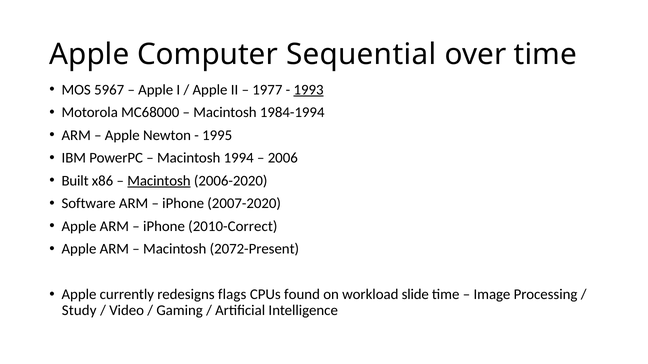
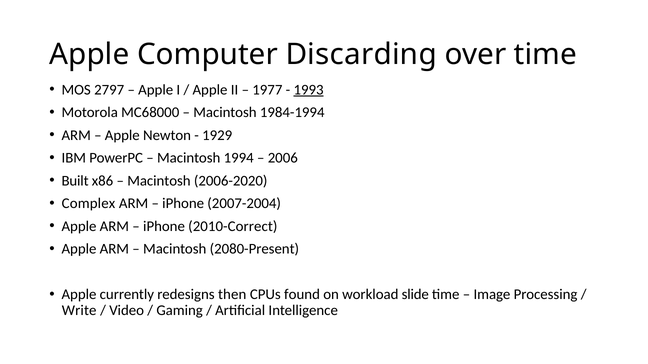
Sequential: Sequential -> Discarding
5967: 5967 -> 2797
1995: 1995 -> 1929
Macintosh at (159, 181) underline: present -> none
Software: Software -> Complex
2007-2020: 2007-2020 -> 2007-2004
2072-Present: 2072-Present -> 2080-Present
flags: flags -> then
Study: Study -> Write
